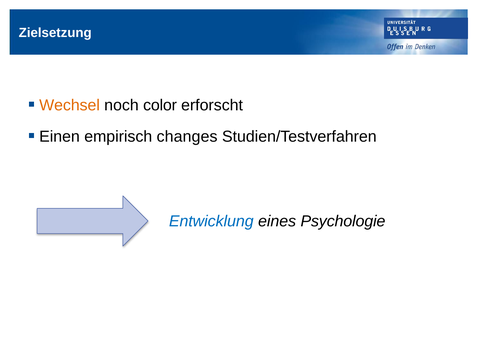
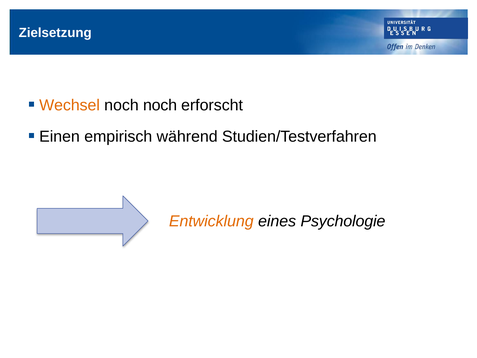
noch color: color -> noch
changes: changes -> während
Entwicklung colour: blue -> orange
